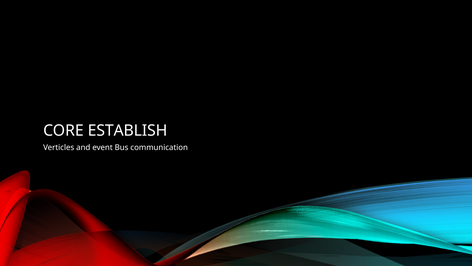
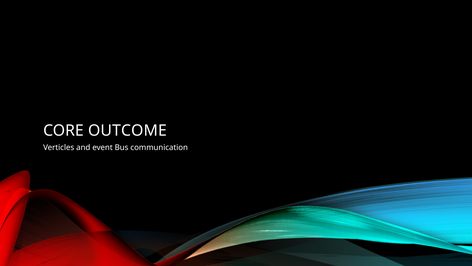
ESTABLISH: ESTABLISH -> OUTCOME
